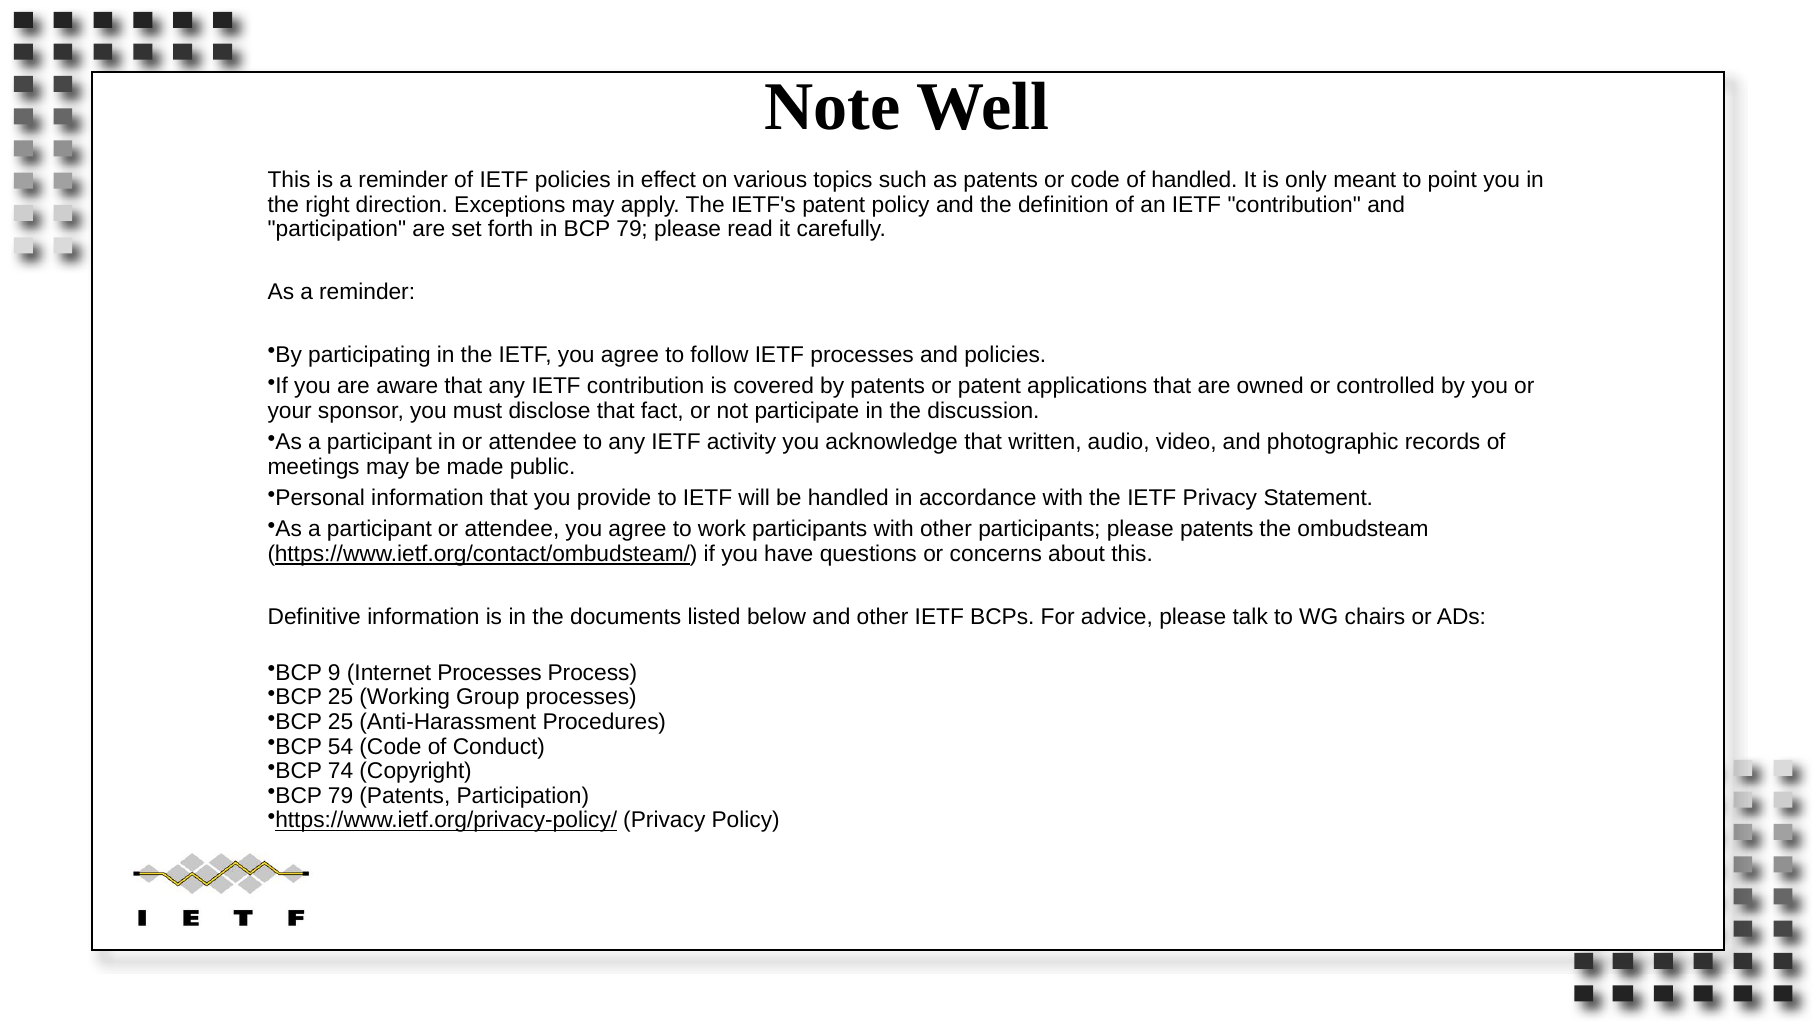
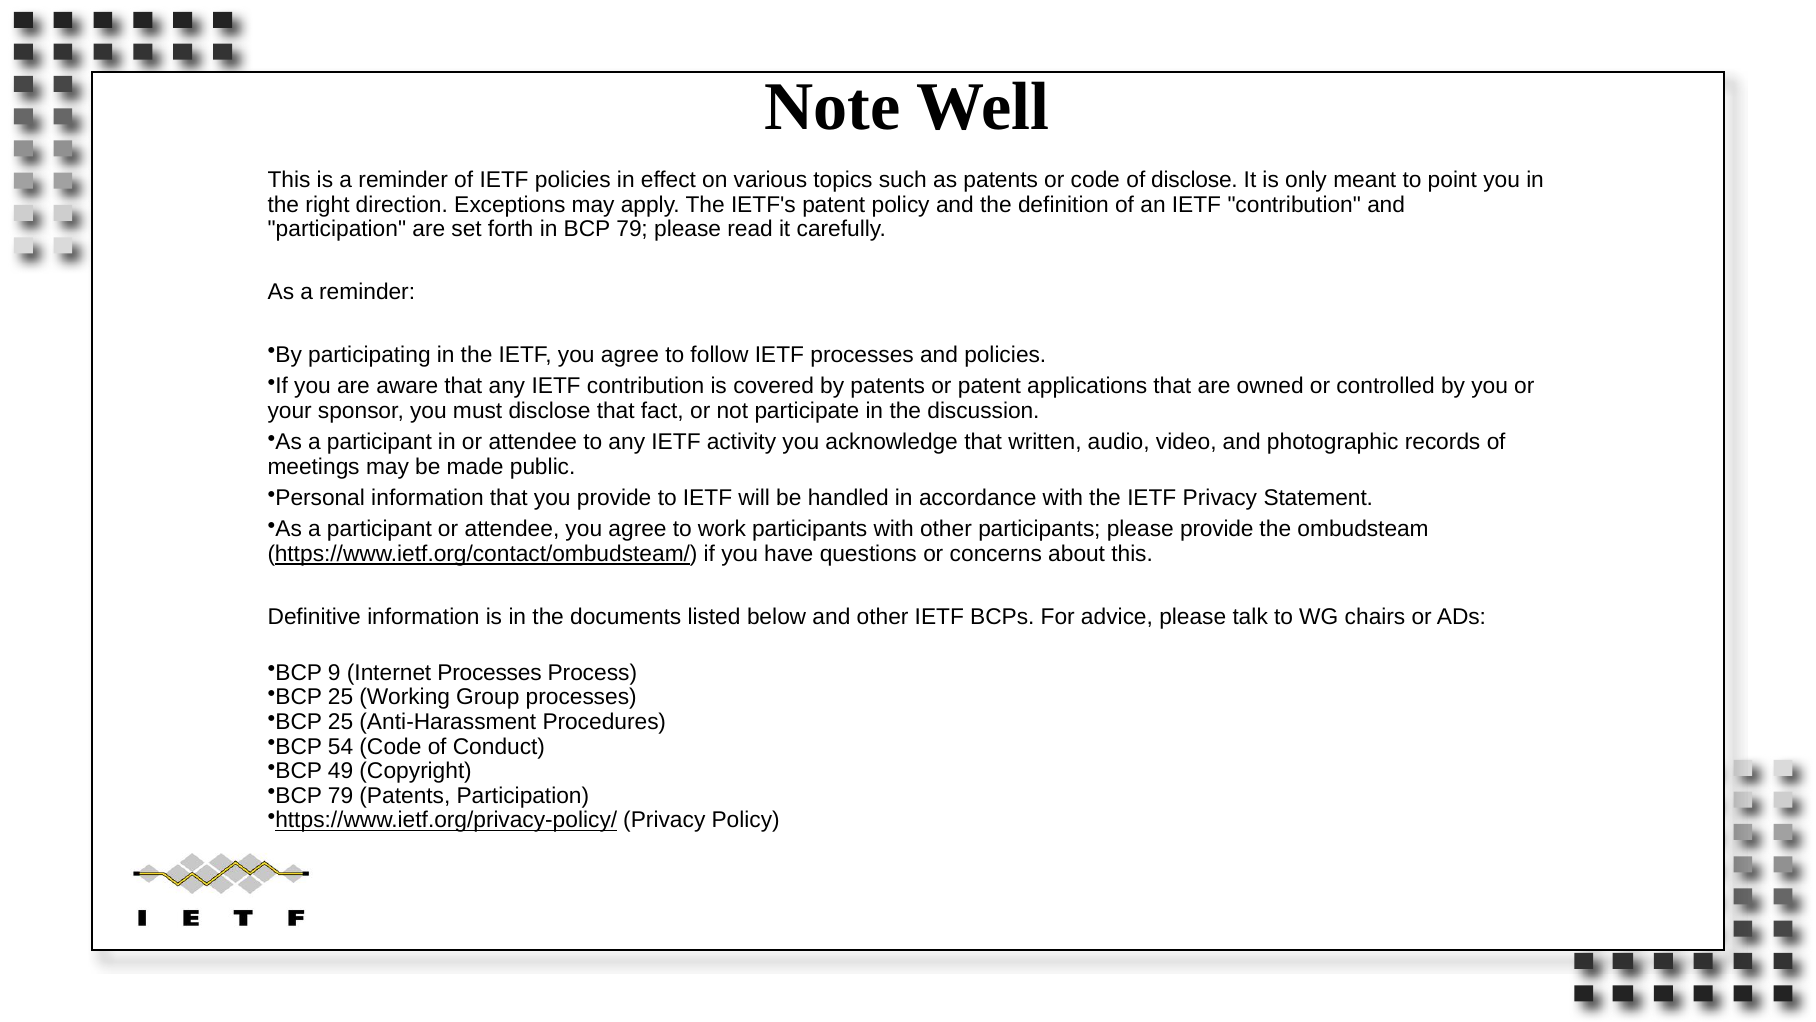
of handled: handled -> disclose
please patents: patents -> provide
74: 74 -> 49
